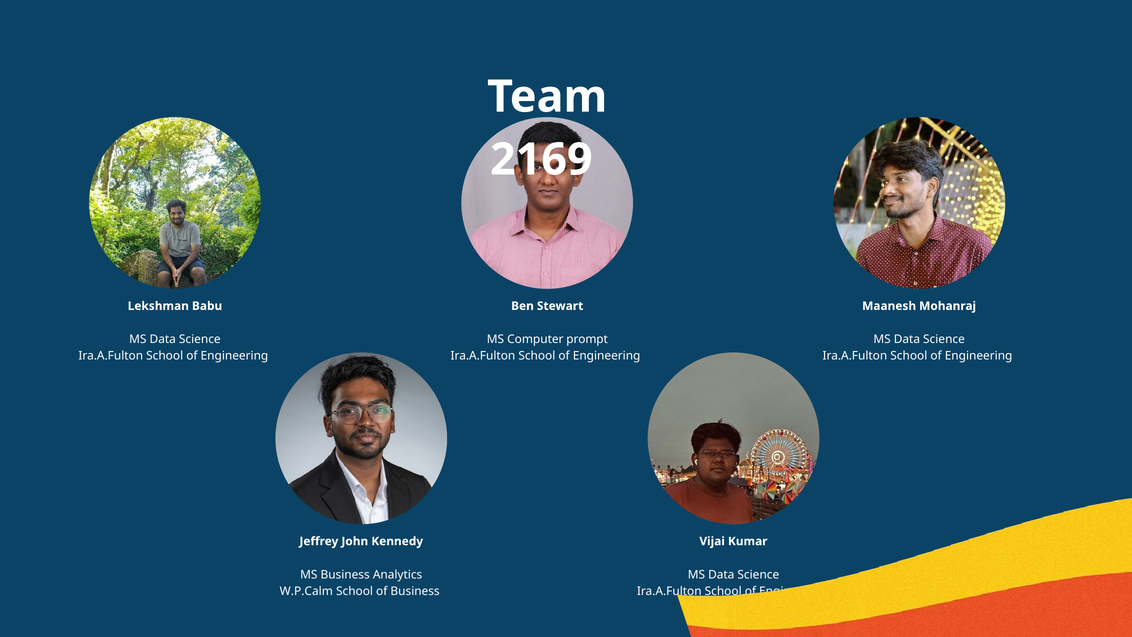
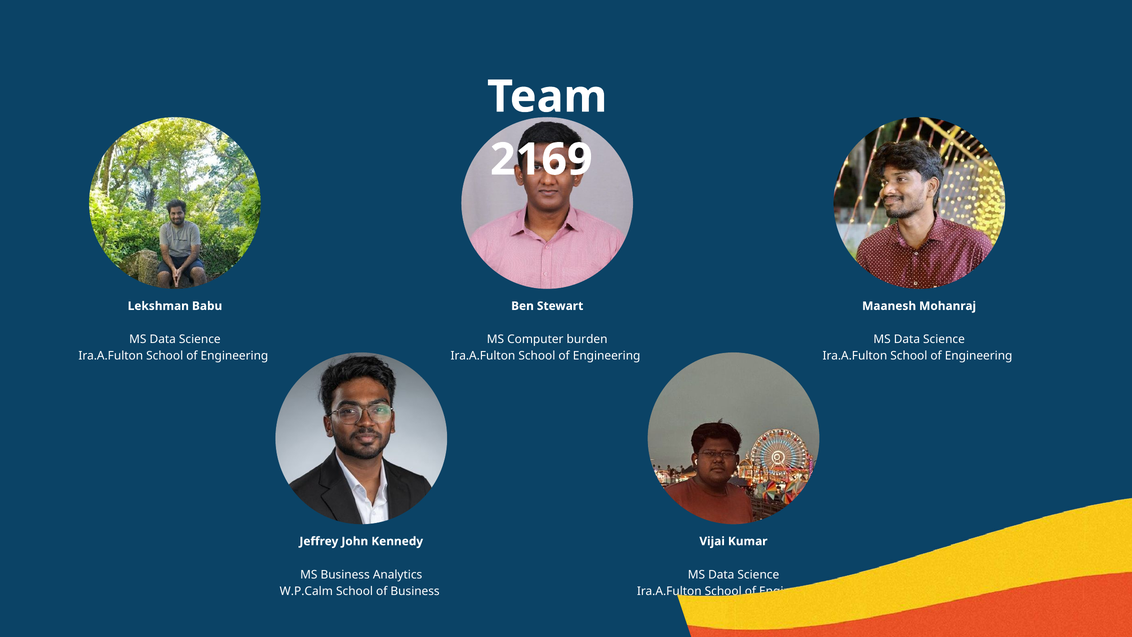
prompt: prompt -> burden
